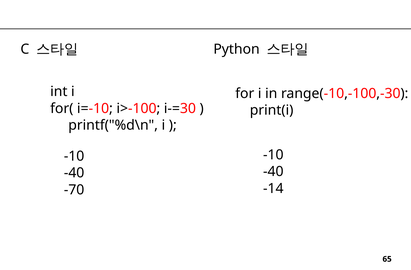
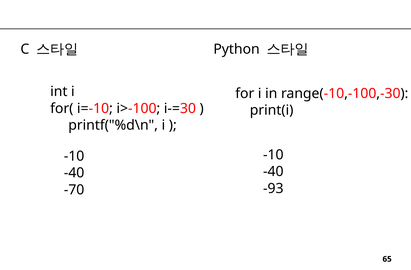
-14: -14 -> -93
